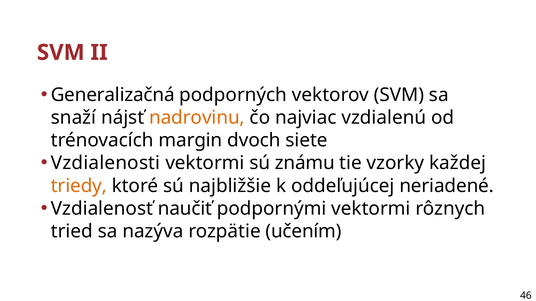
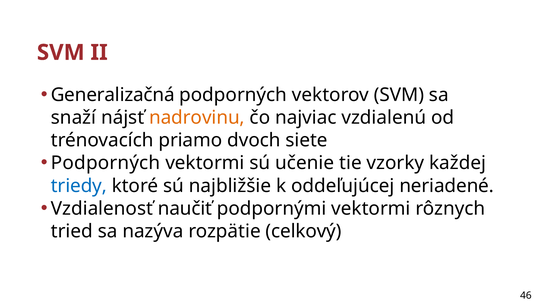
margin: margin -> priamo
Vzdialenosti at (106, 163): Vzdialenosti -> Podporných
známu: známu -> učenie
triedy colour: orange -> blue
učením: učením -> celkový
